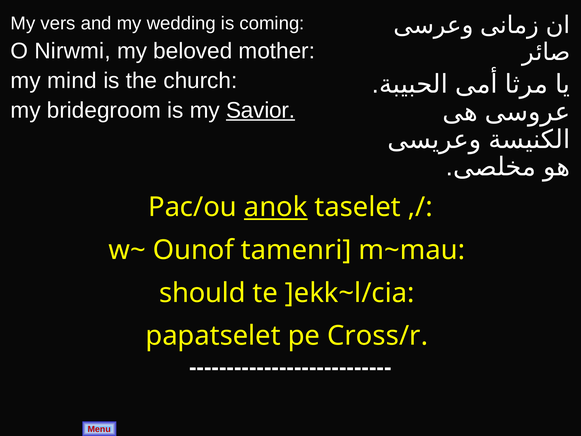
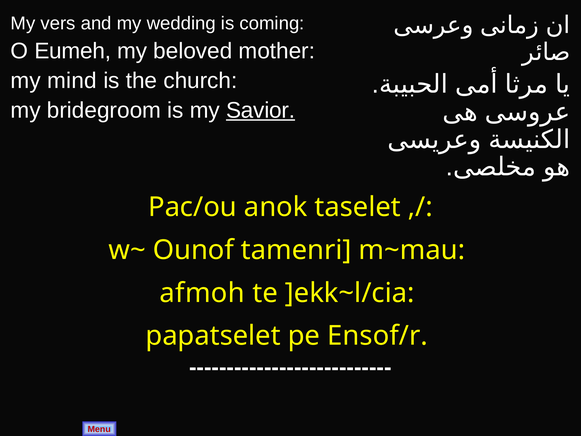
Nirwmi: Nirwmi -> Eumeh
anok underline: present -> none
should: should -> afmoh
Cross/r: Cross/r -> Ensof/r
